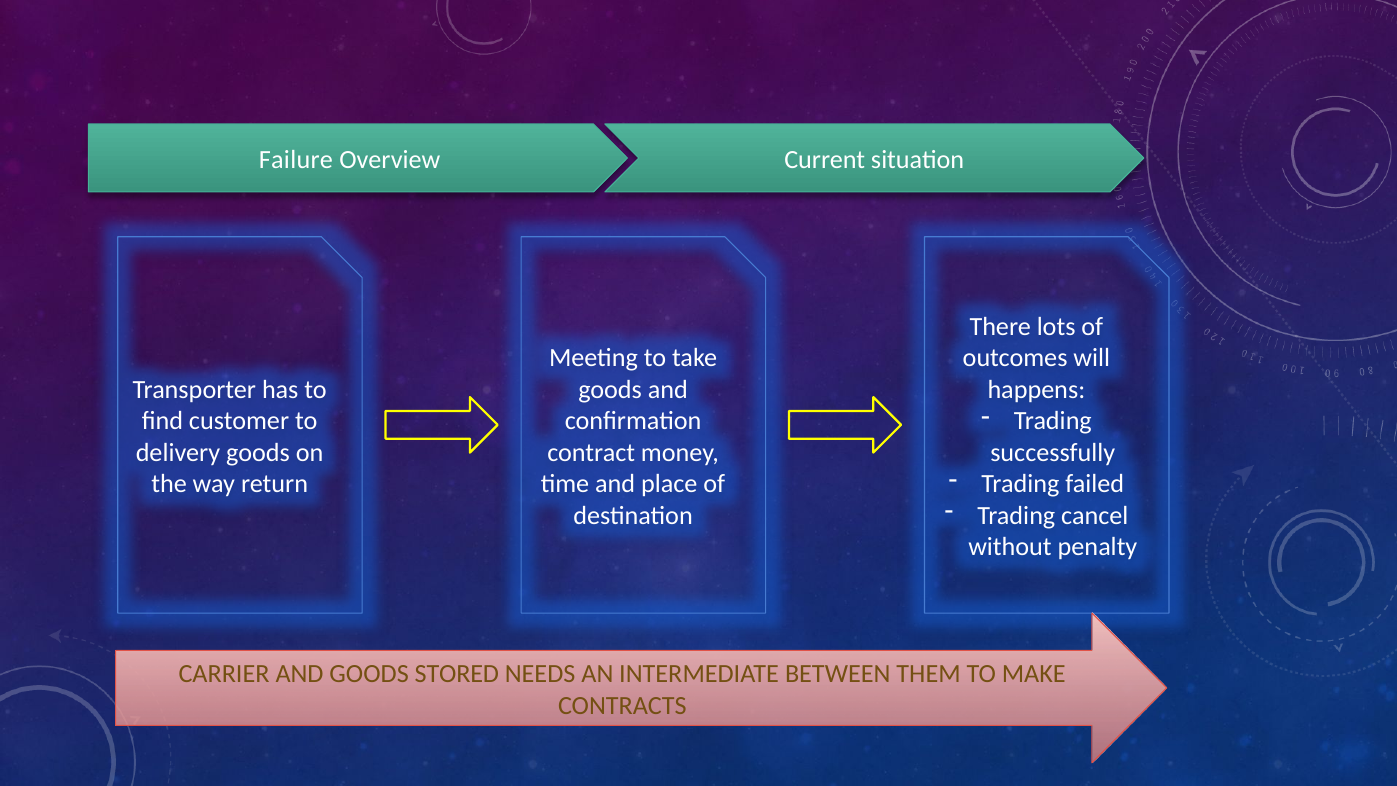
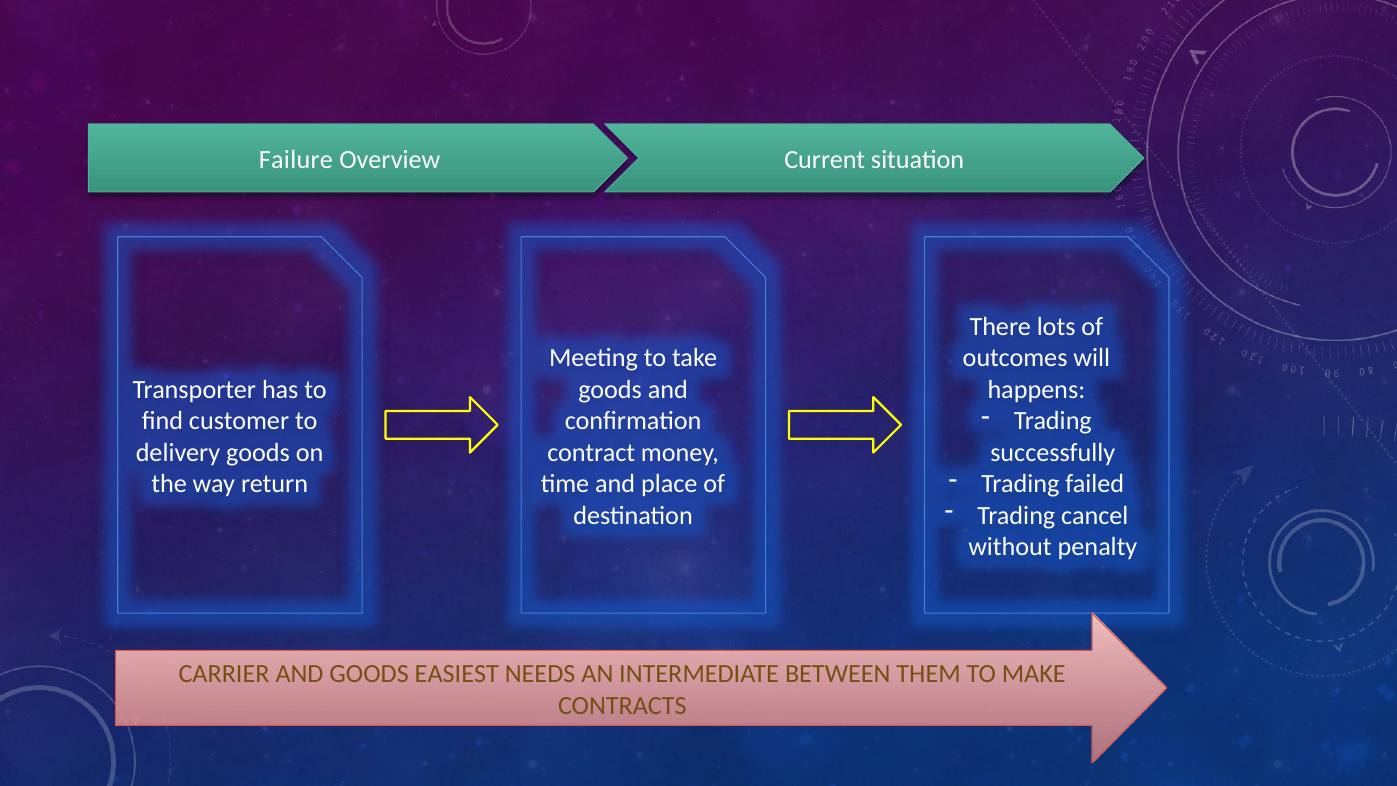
STORED: STORED -> EASIEST
